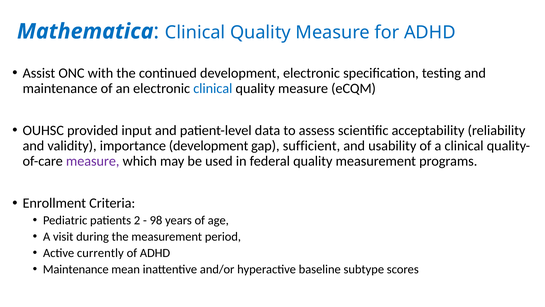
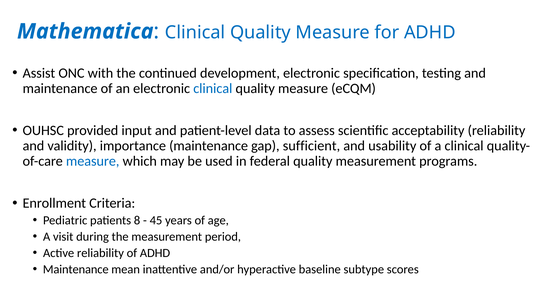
importance development: development -> maintenance
measure at (93, 161) colour: purple -> blue
2: 2 -> 8
98: 98 -> 45
Active currently: currently -> reliability
